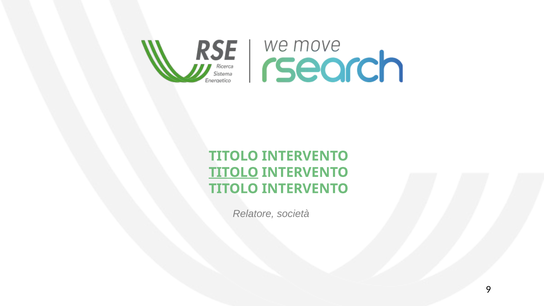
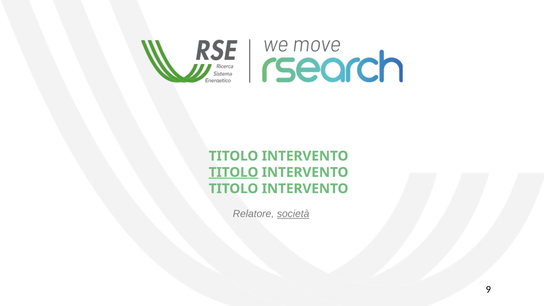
società underline: none -> present
